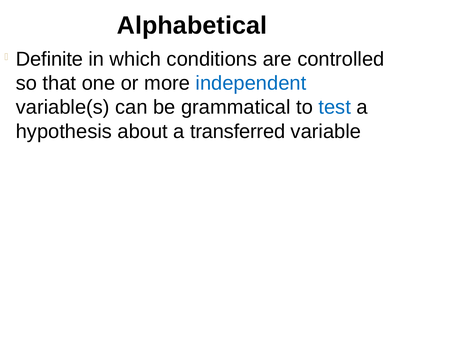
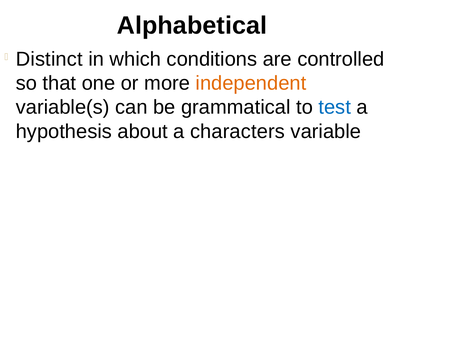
Definite: Definite -> Distinct
independent colour: blue -> orange
transferred: transferred -> characters
